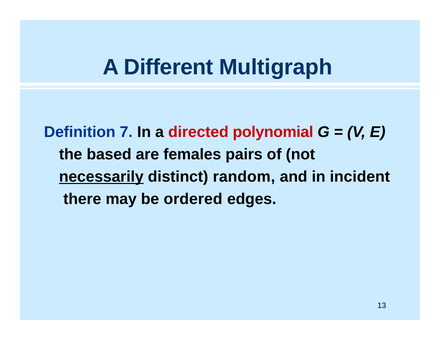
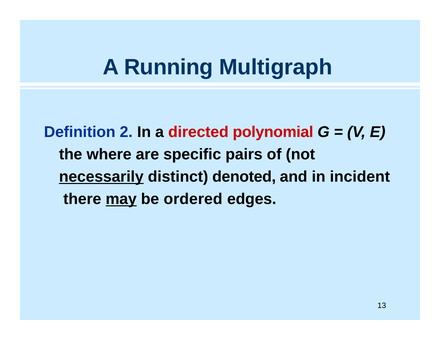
Different: Different -> Running
7: 7 -> 2
based: based -> where
females: females -> specific
random: random -> denoted
may underline: none -> present
